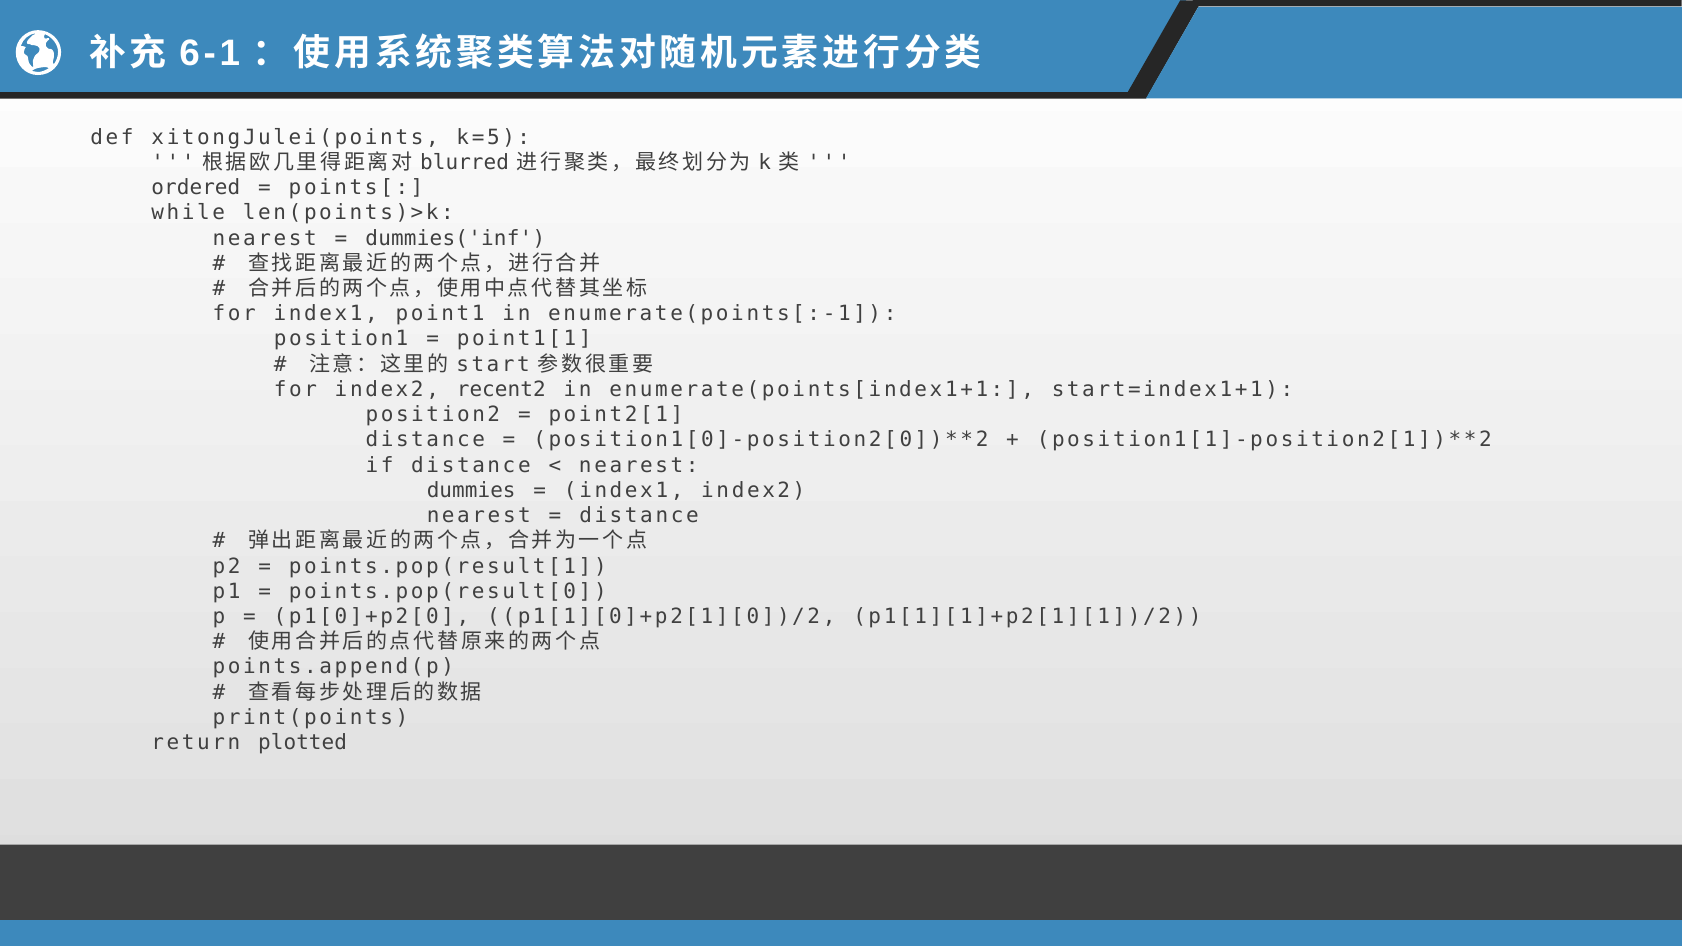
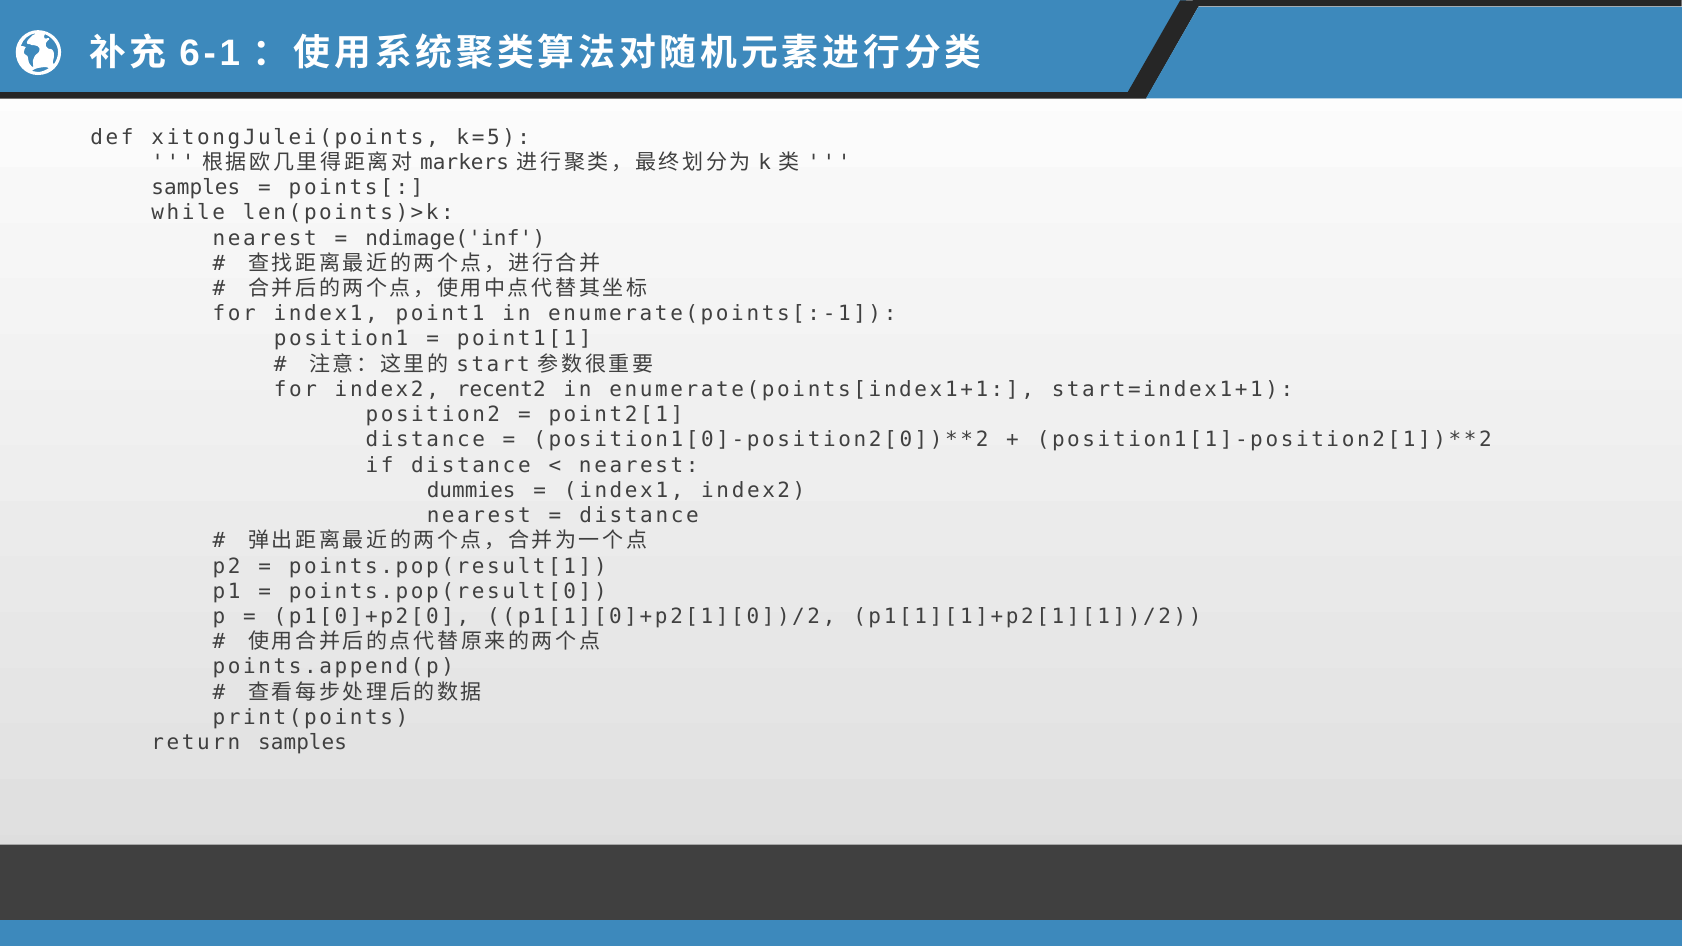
blurred: blurred -> markers
ordered at (196, 188): ordered -> samples
dummies('inf: dummies('inf -> ndimage('inf
return plotted: plotted -> samples
